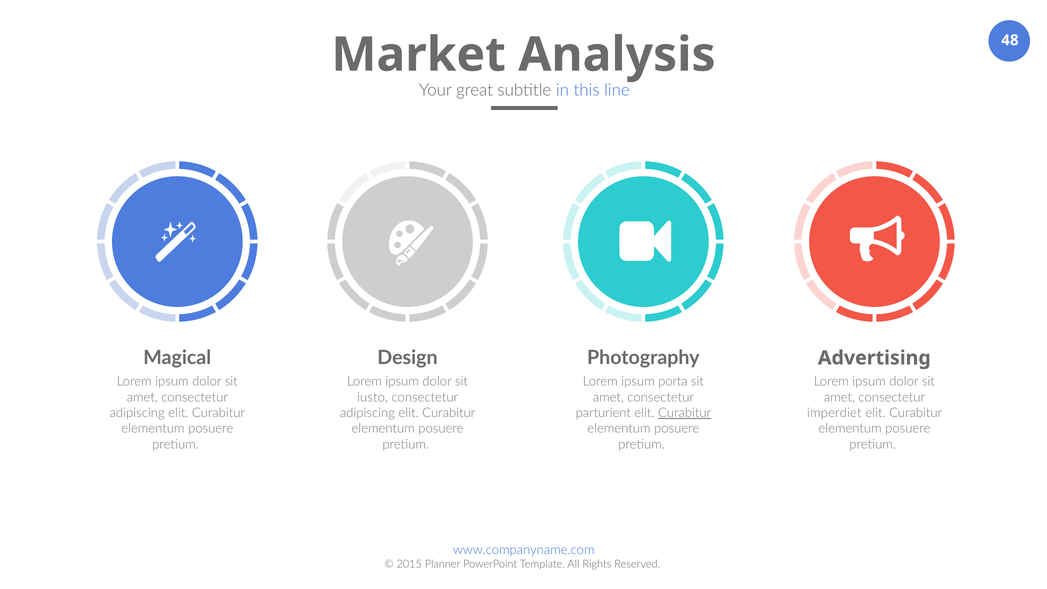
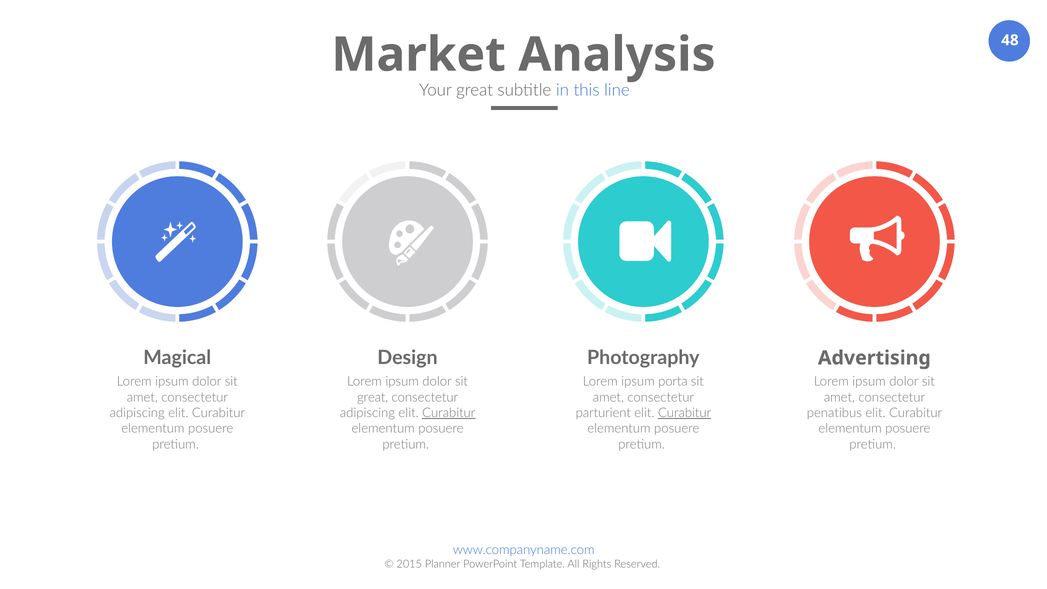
iusto at (372, 397): iusto -> great
Curabitur at (449, 413) underline: none -> present
imperdiet: imperdiet -> penatibus
